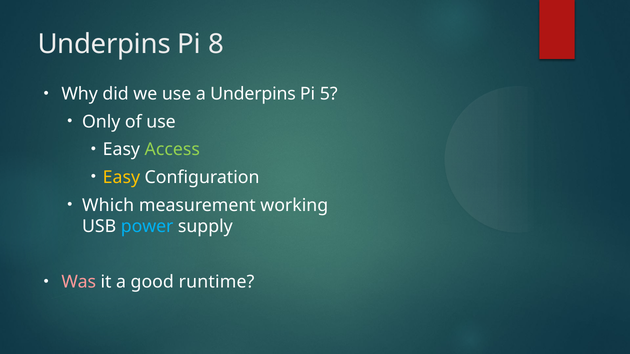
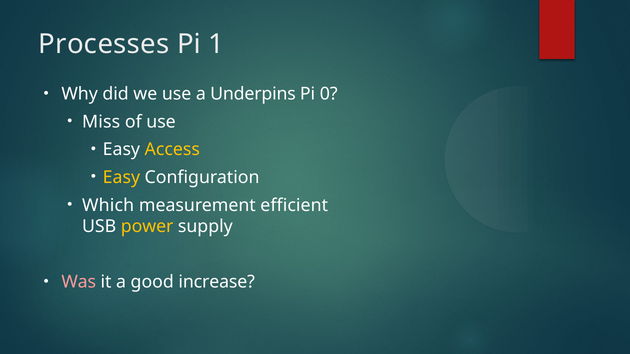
Underpins at (104, 44): Underpins -> Processes
8: 8 -> 1
5: 5 -> 0
Only: Only -> Miss
Access colour: light green -> yellow
working: working -> efficient
power colour: light blue -> yellow
runtime: runtime -> increase
